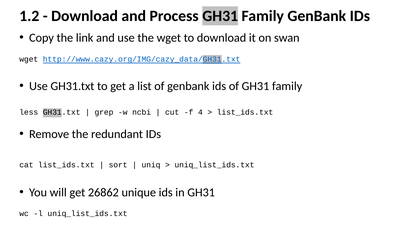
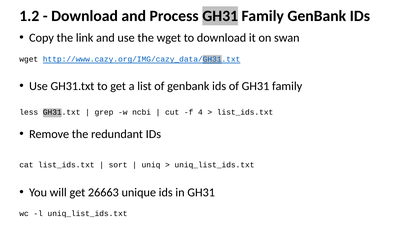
26862: 26862 -> 26663
